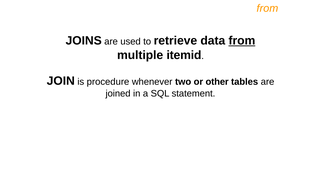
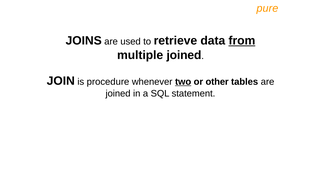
from at (267, 8): from -> pure
multiple itemid: itemid -> joined
two underline: none -> present
